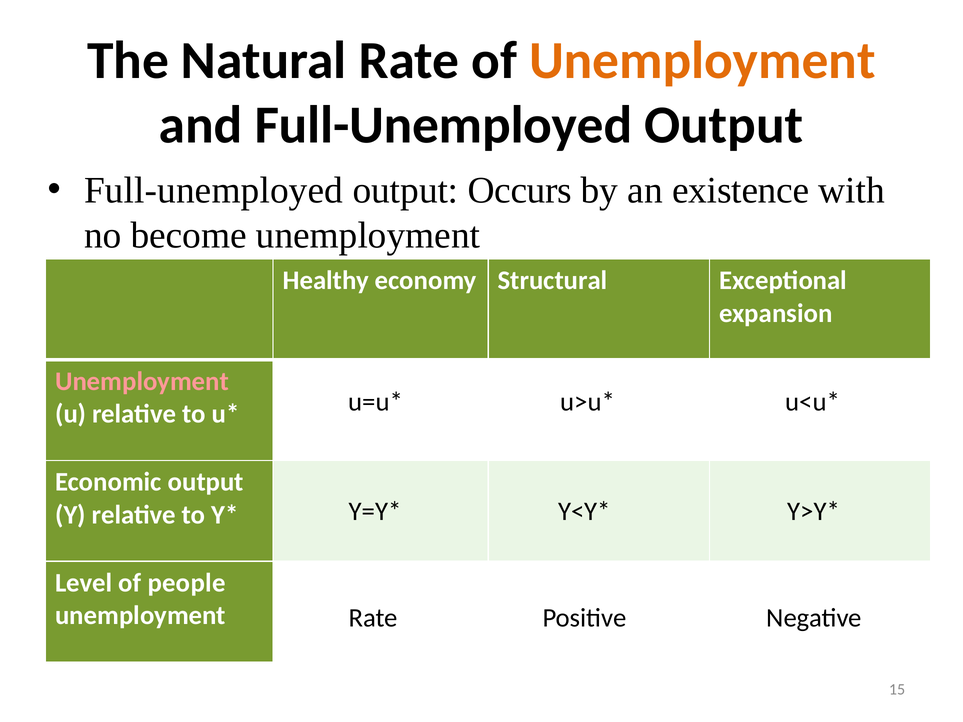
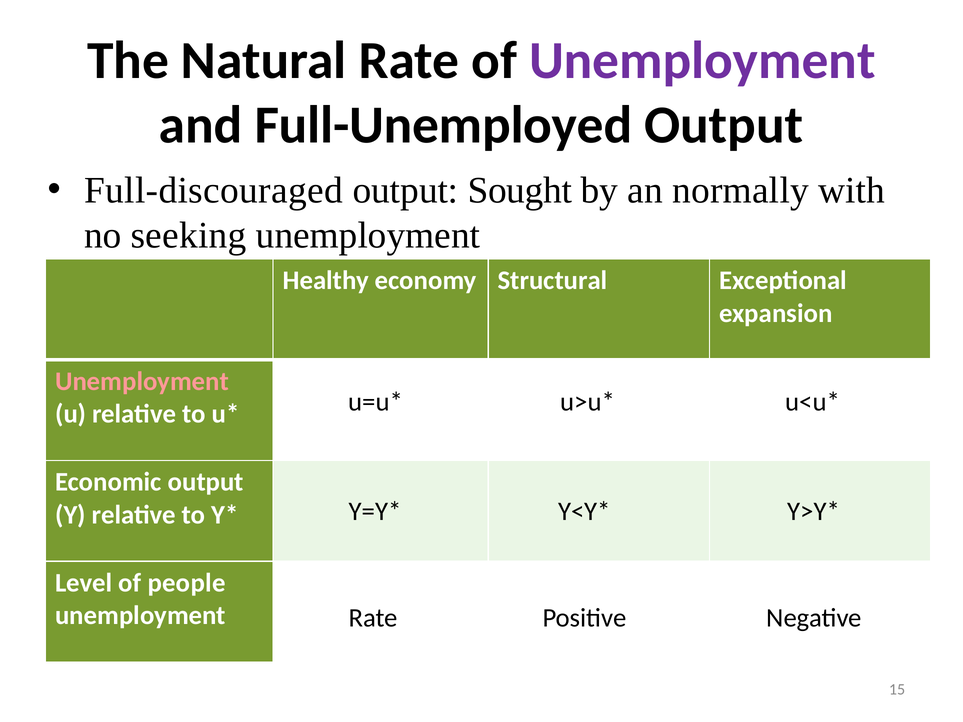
Unemployment at (702, 61) colour: orange -> purple
Full-unemployed at (214, 190): Full-unemployed -> Full-discouraged
Occurs: Occurs -> Sought
existence: existence -> normally
become: become -> seeking
